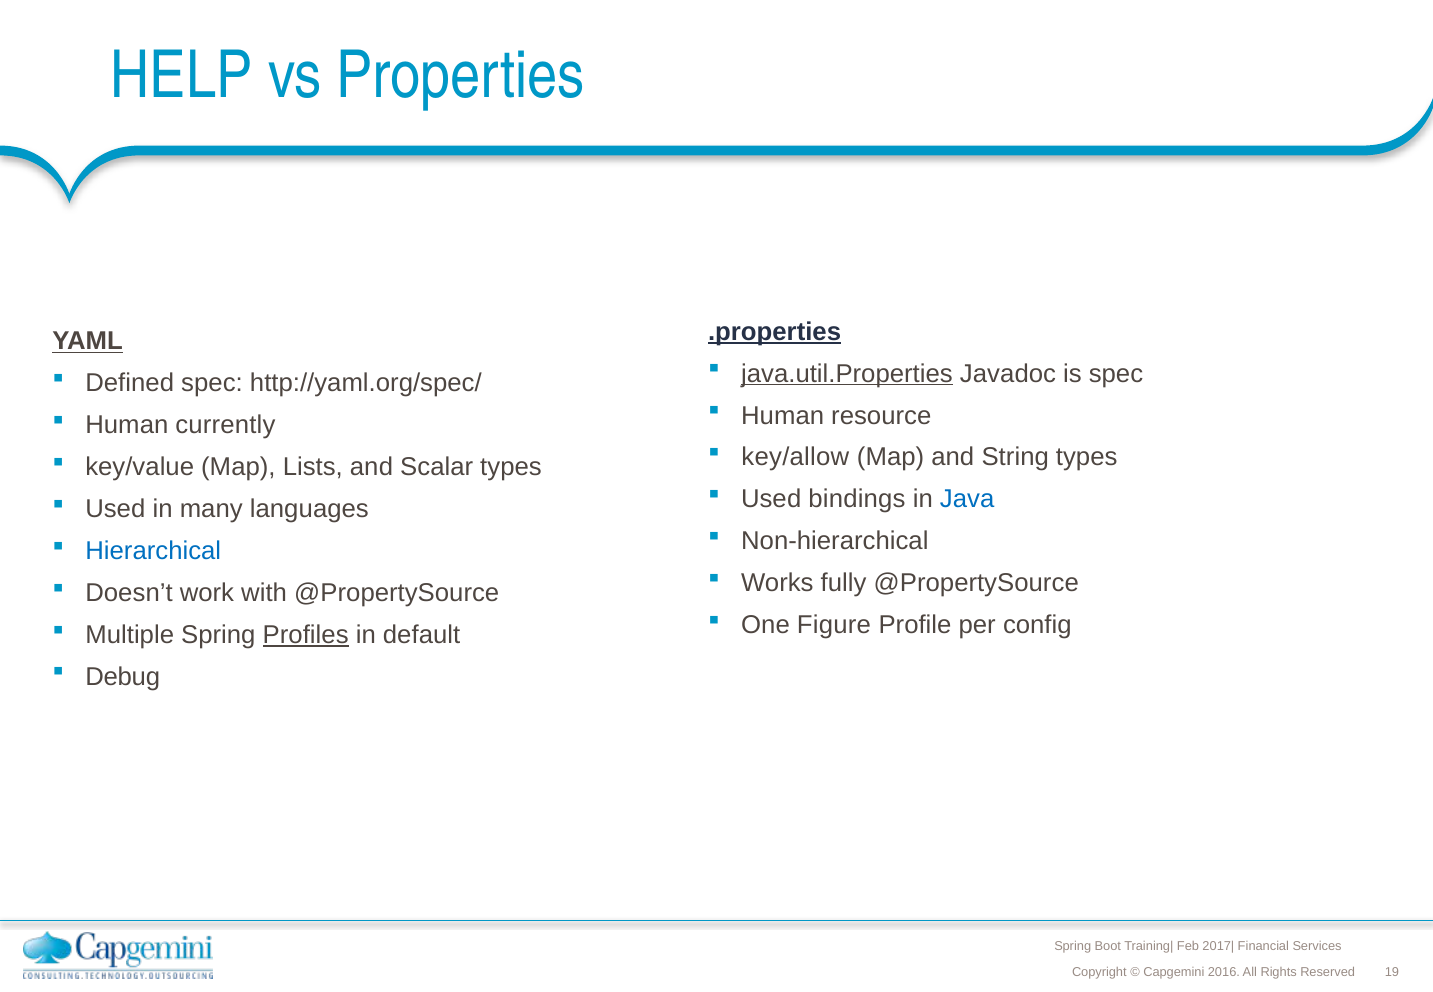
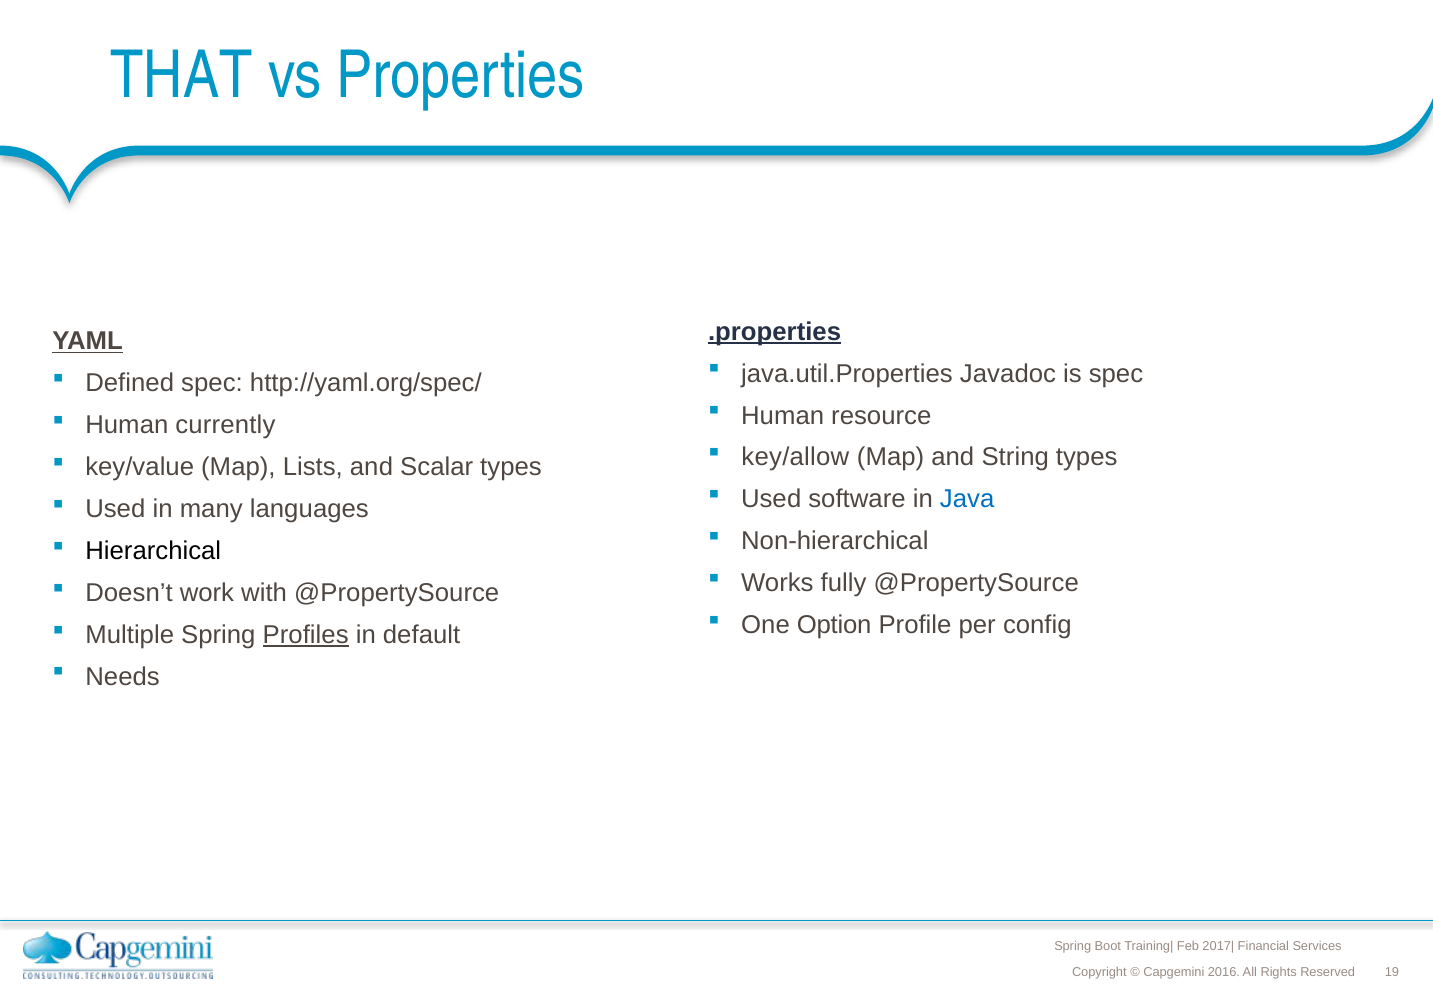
HELP: HELP -> THAT
java.util.Properties underline: present -> none
bindings: bindings -> software
Hierarchical colour: blue -> black
Figure: Figure -> Option
Debug: Debug -> Needs
